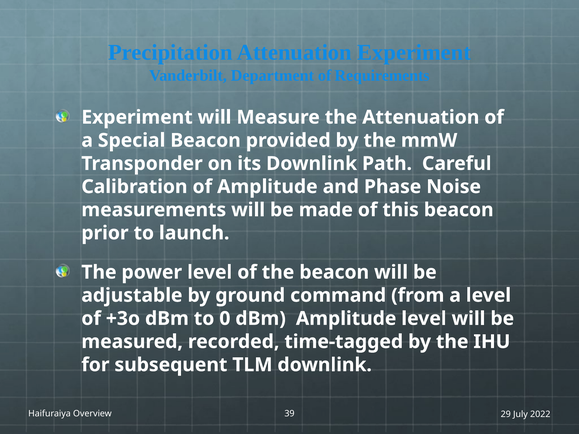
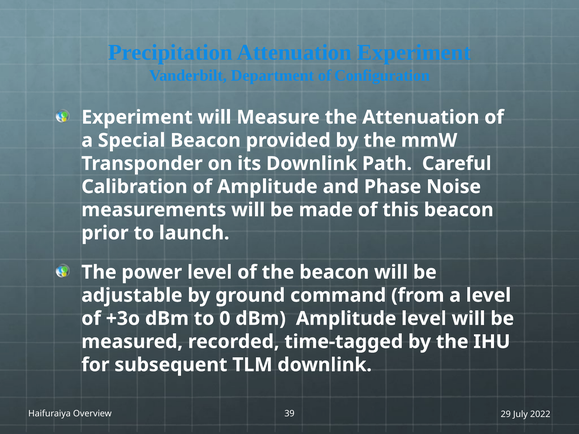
Requirements: Requirements -> Configuration
